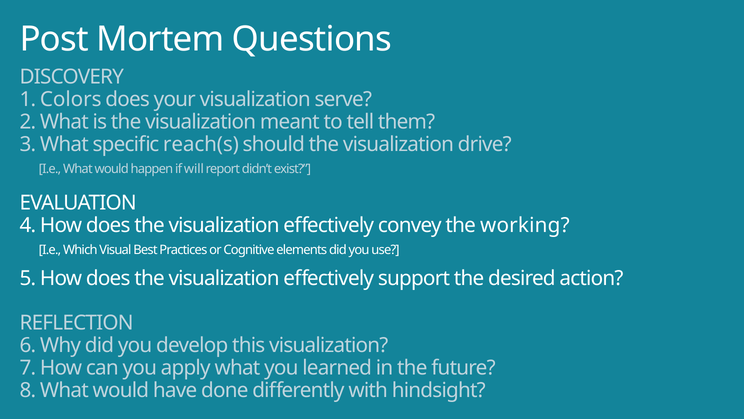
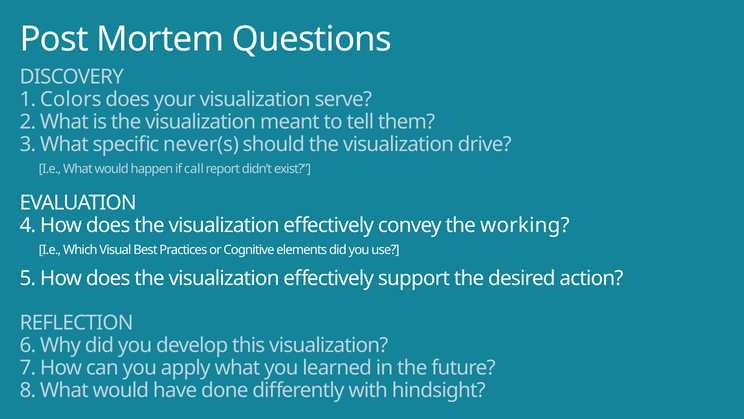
reach(s: reach(s -> never(s
will: will -> call
